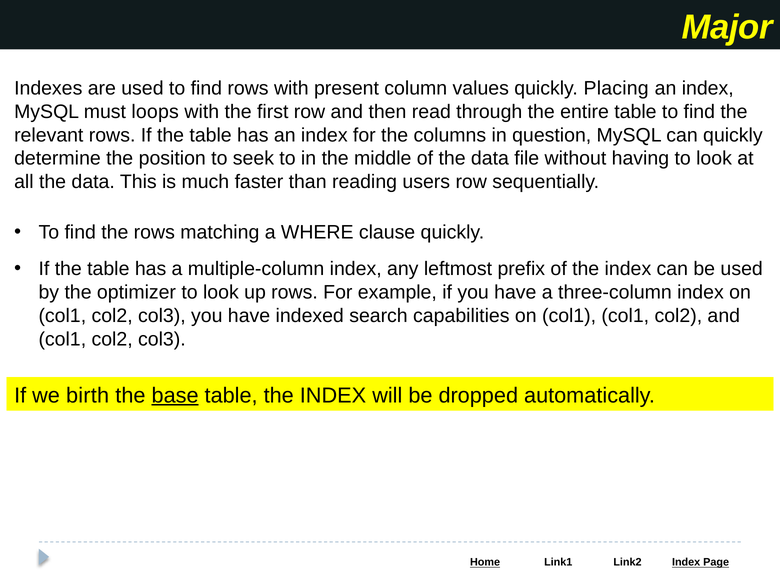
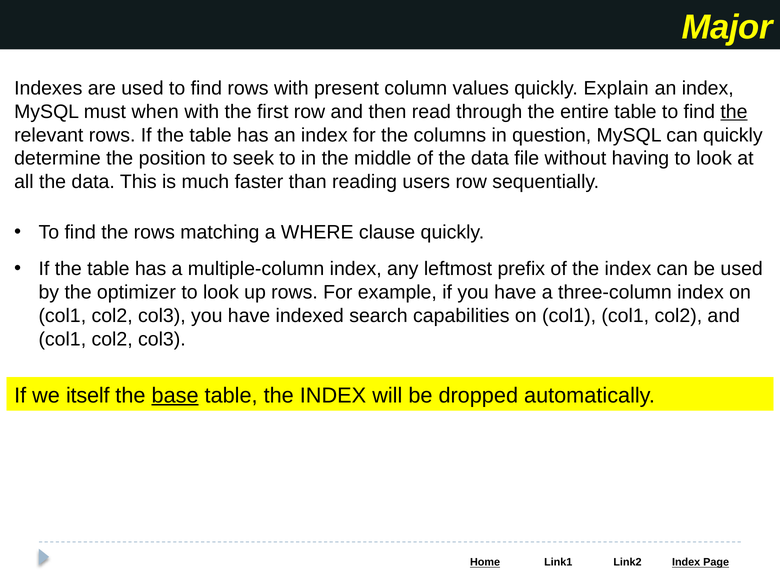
Placing: Placing -> Explain
loops: loops -> when
the at (734, 112) underline: none -> present
birth: birth -> itself
